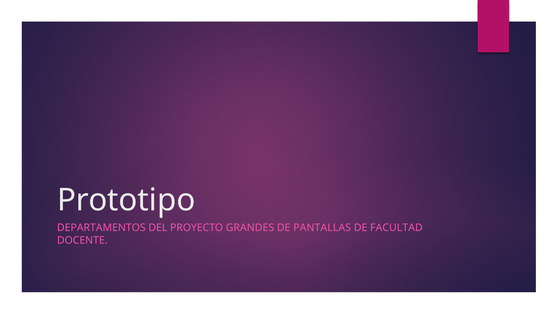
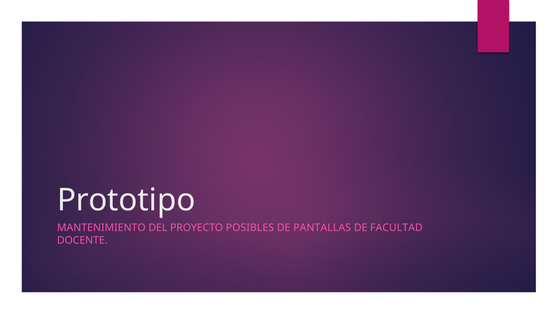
DEPARTAMENTOS: DEPARTAMENTOS -> MANTENIMIENTO
GRANDES: GRANDES -> POSIBLES
